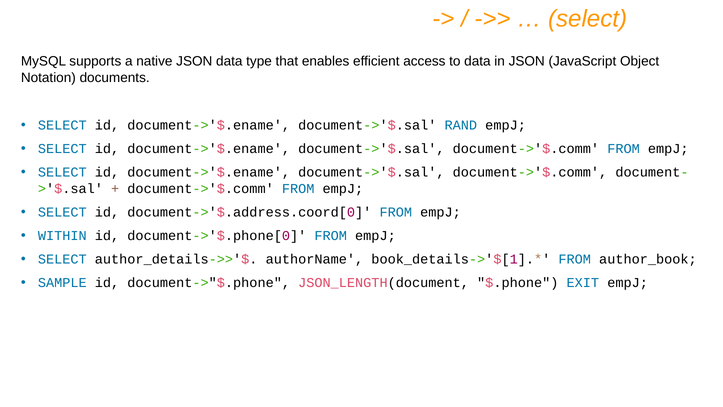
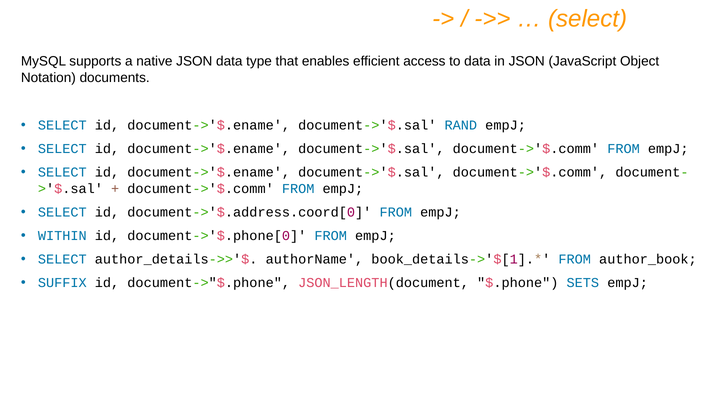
SAMPLE: SAMPLE -> SUFFIX
EXIT: EXIT -> SETS
